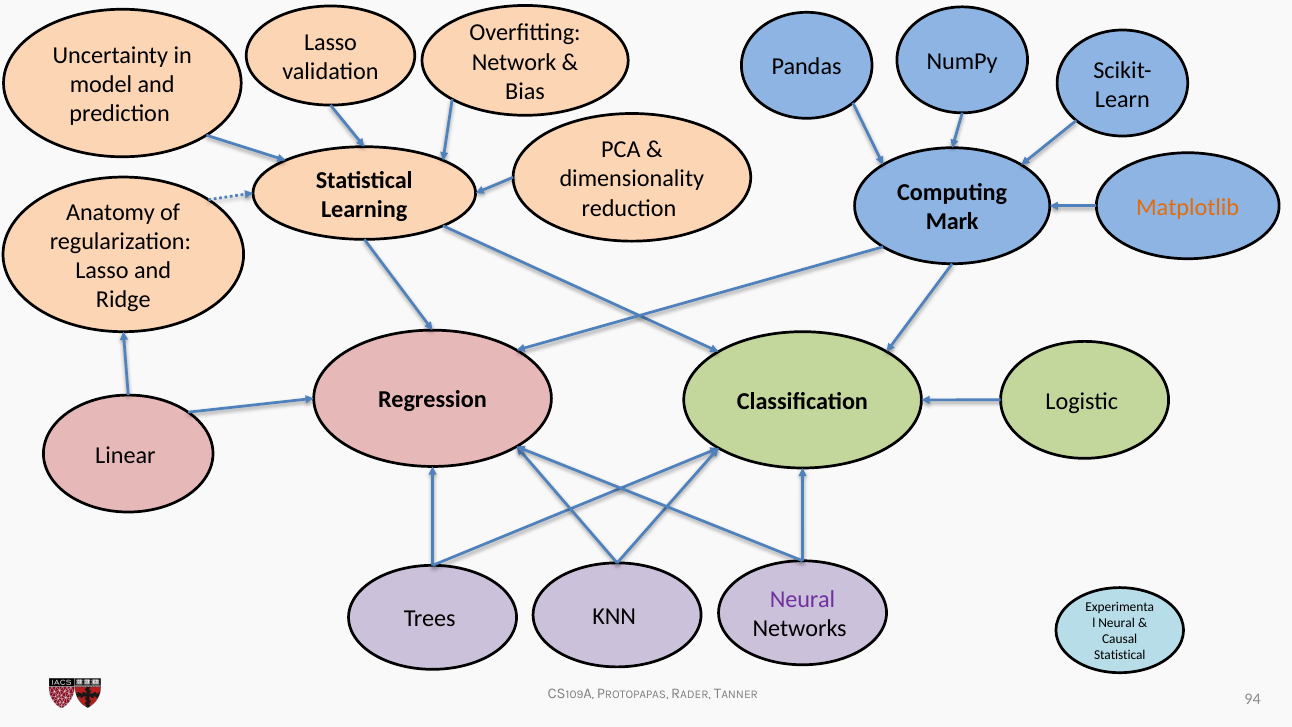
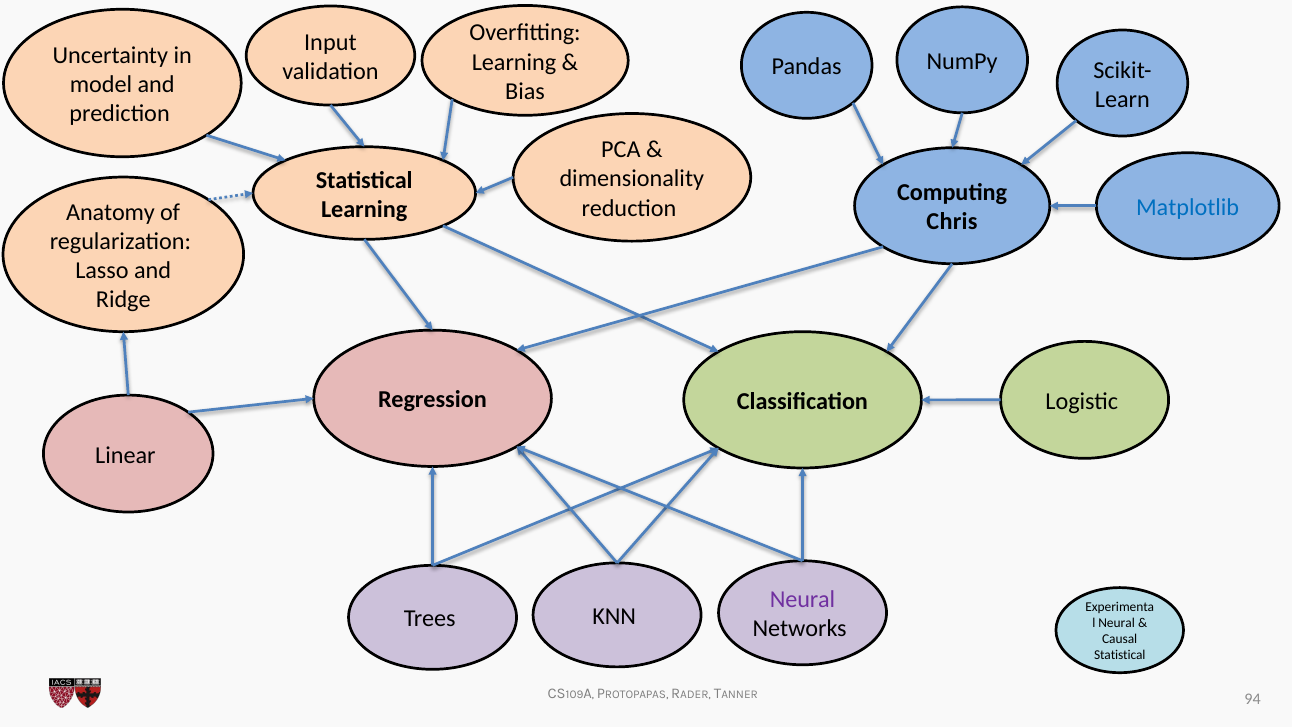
Lasso at (330, 43): Lasso -> Input
Network at (514, 62): Network -> Learning
Matplotlib colour: orange -> blue
Mark: Mark -> Chris
